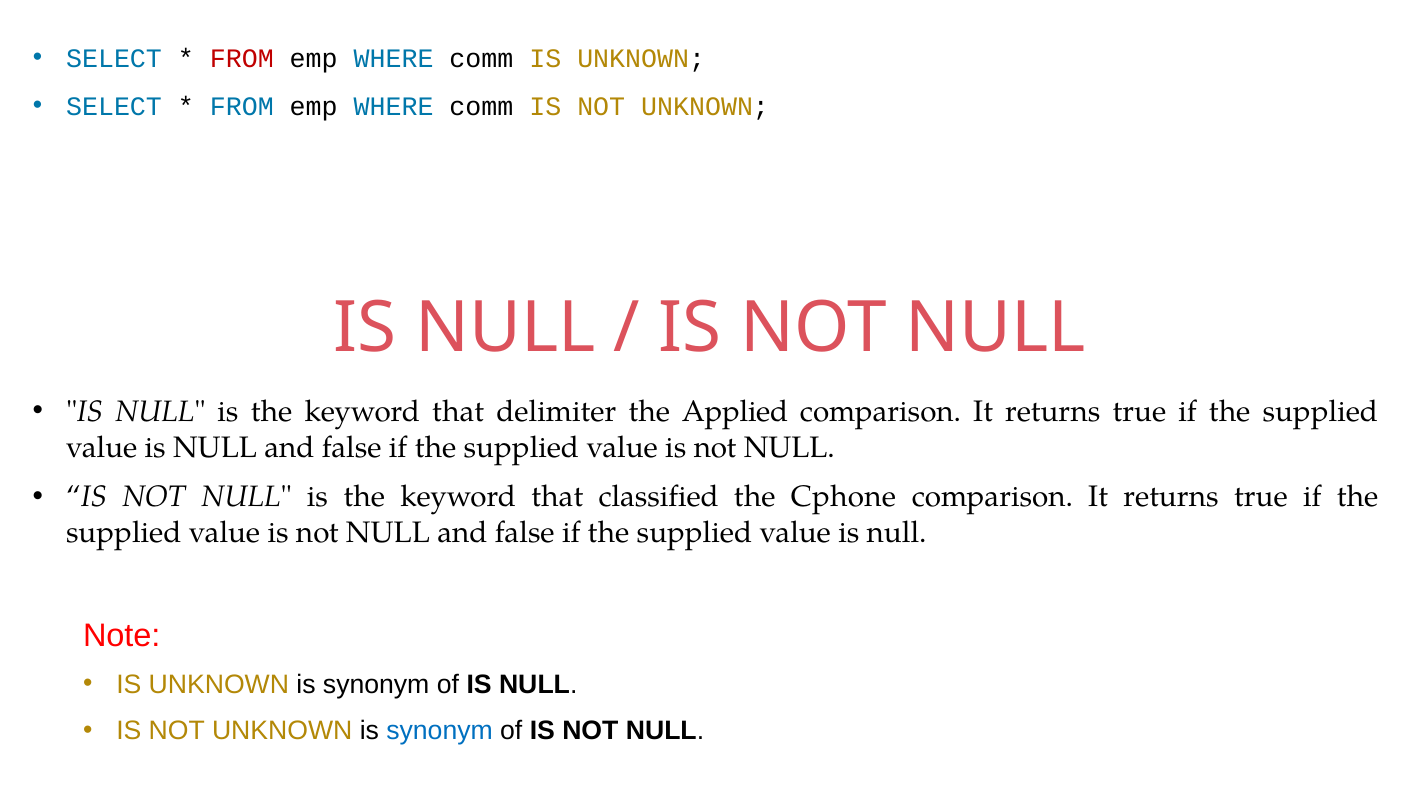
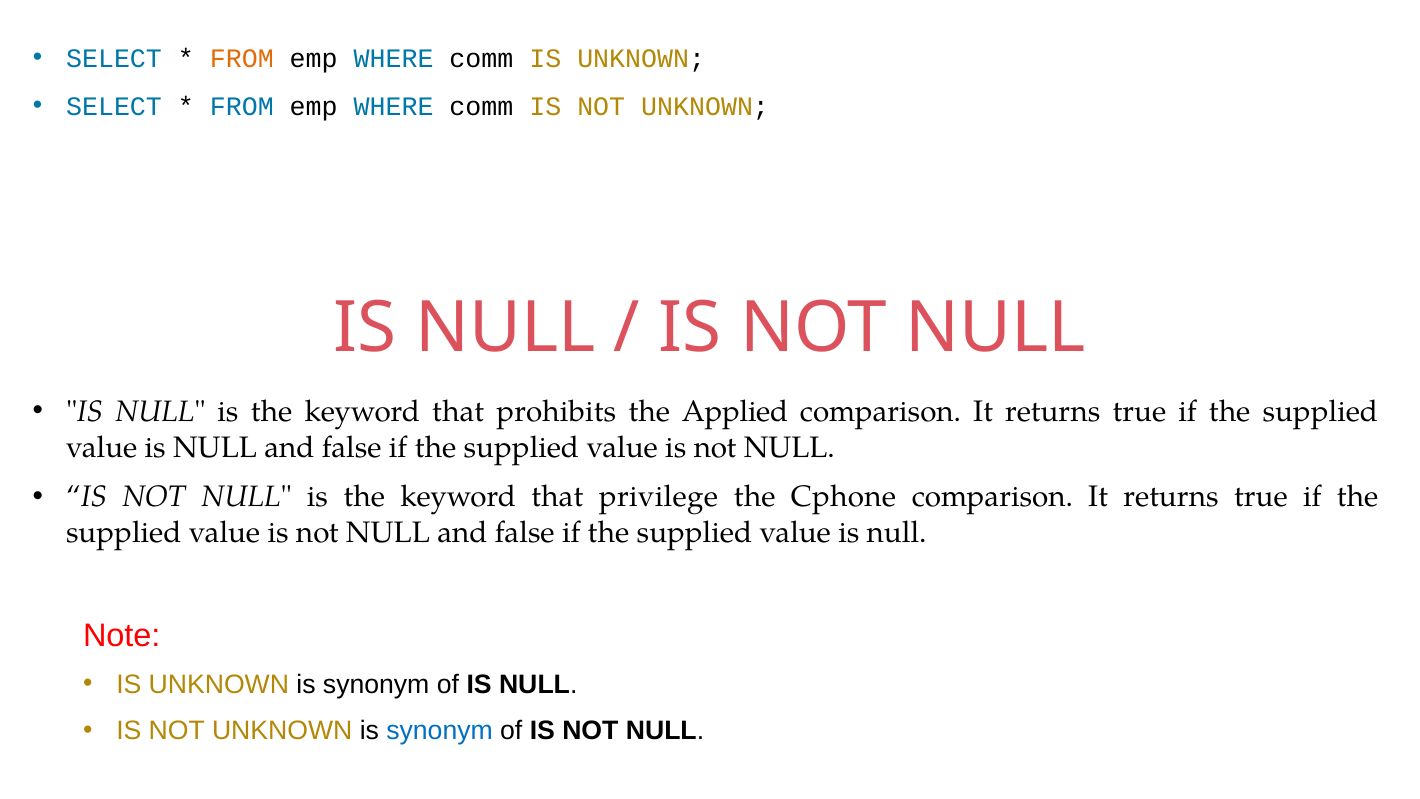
FROM at (242, 58) colour: red -> orange
delimiter: delimiter -> prohibits
classified: classified -> privilege
